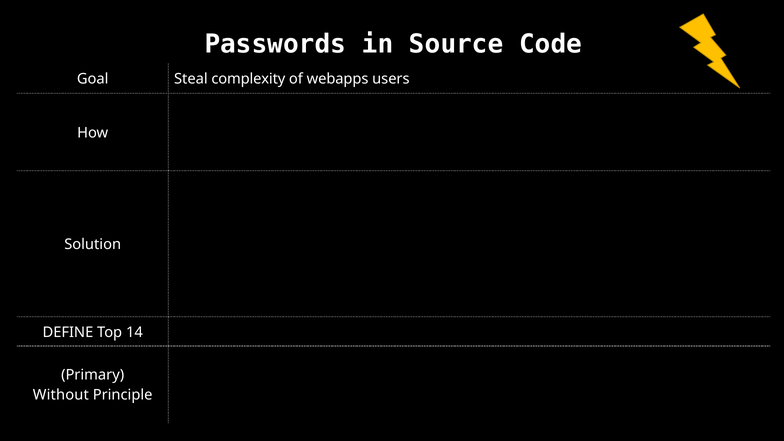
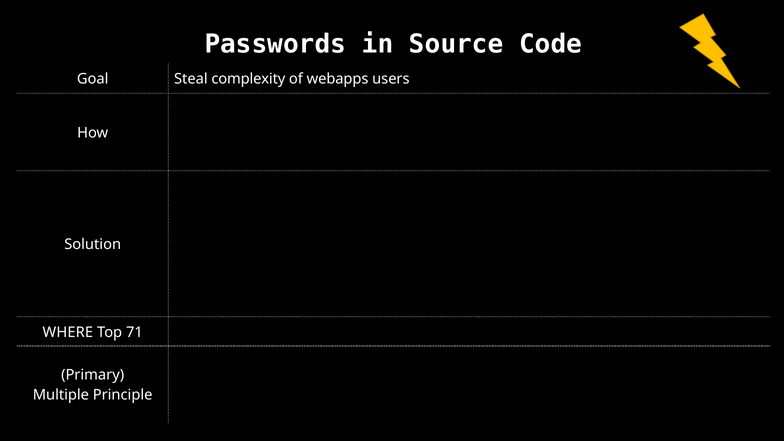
DEFINE: DEFINE -> WHERE
14: 14 -> 71
Without: Without -> Multiple
